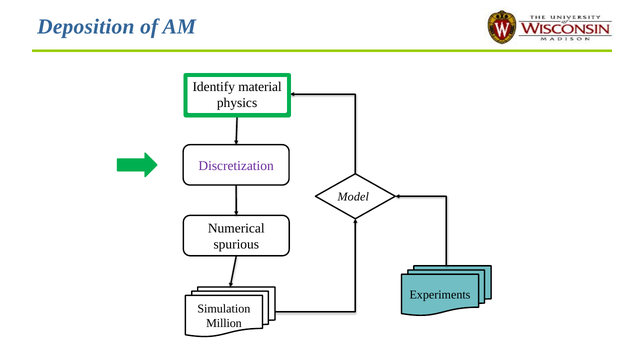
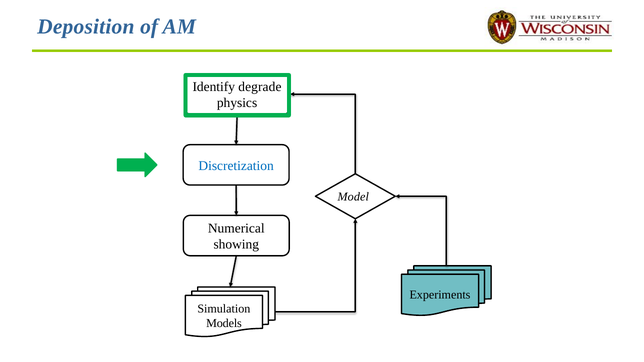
material: material -> degrade
Discretization colour: purple -> blue
spurious: spurious -> showing
Million: Million -> Models
